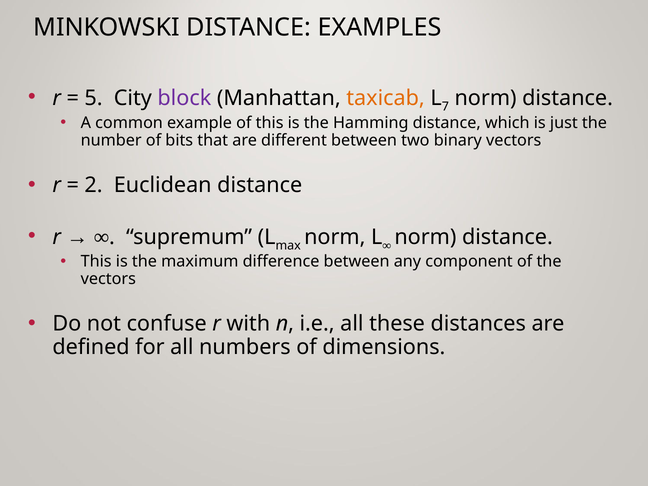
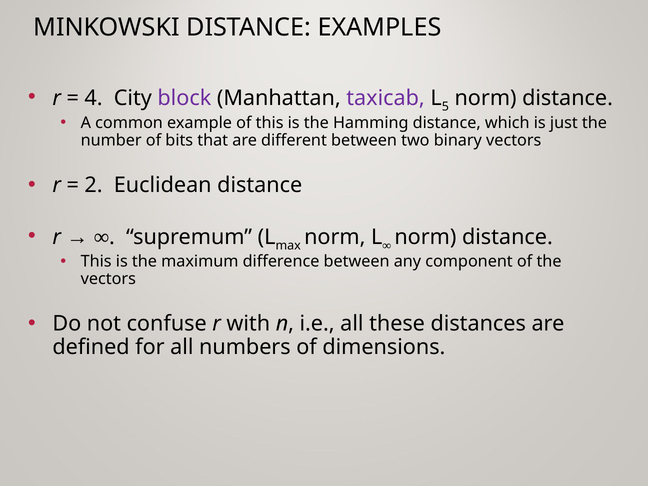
5: 5 -> 4
taxicab colour: orange -> purple
7: 7 -> 5
